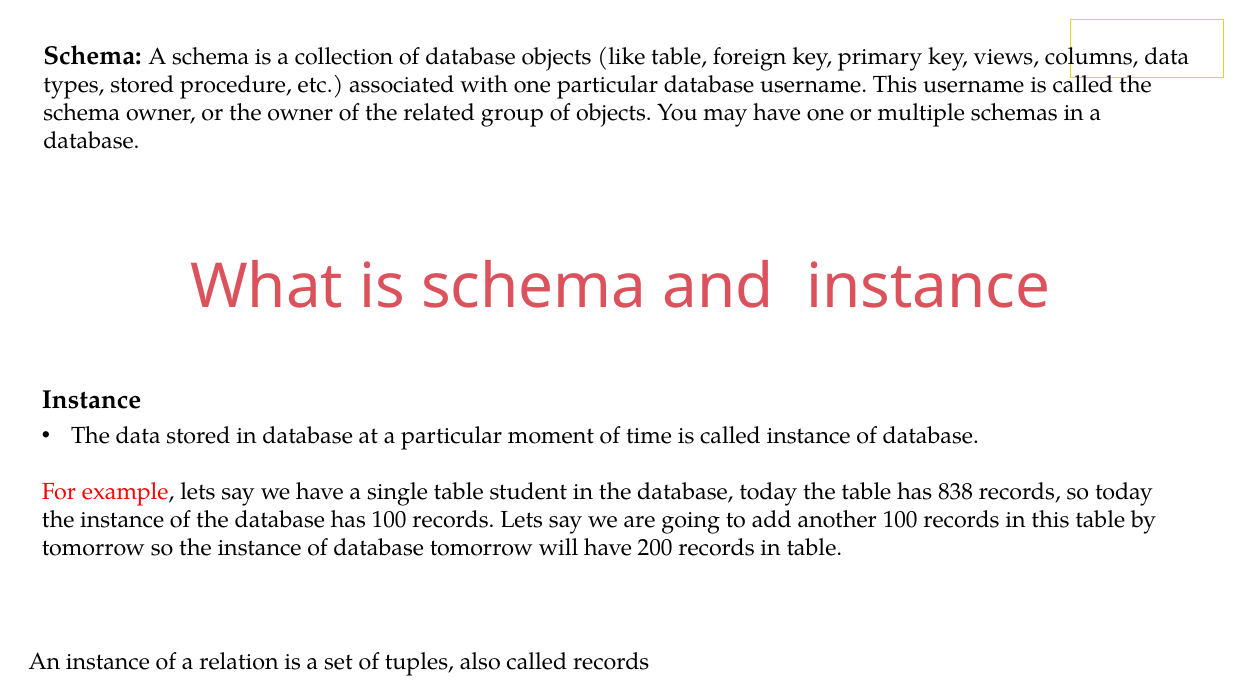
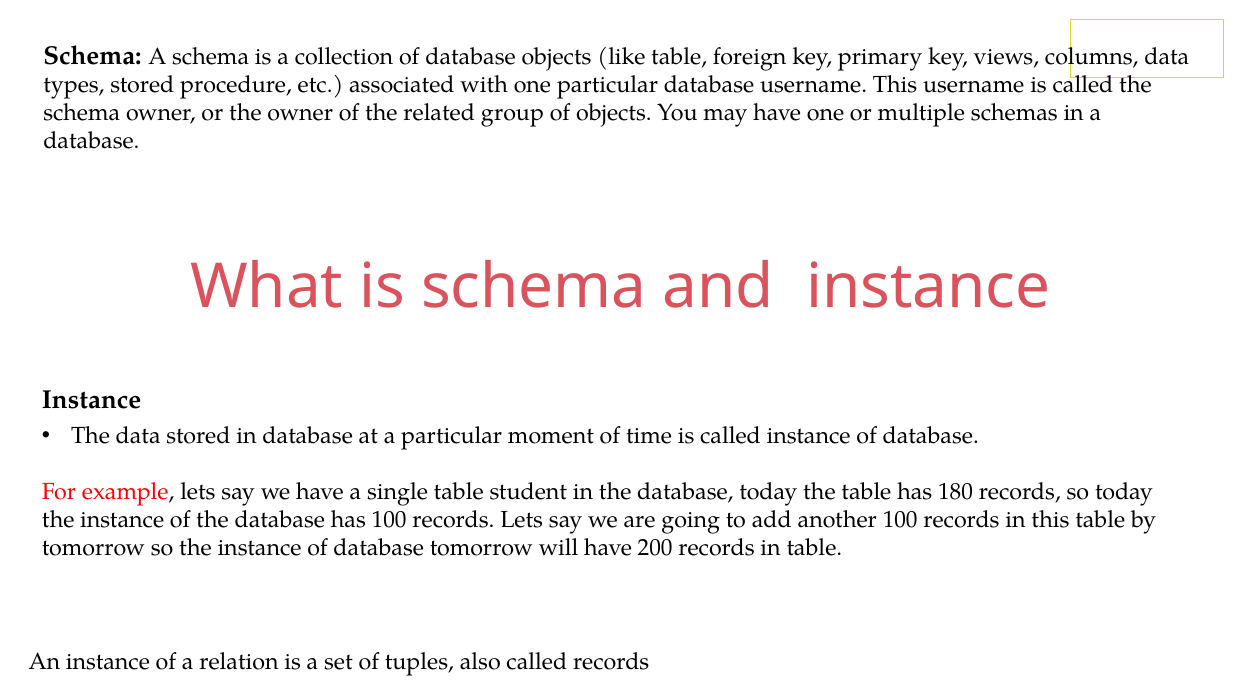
838: 838 -> 180
